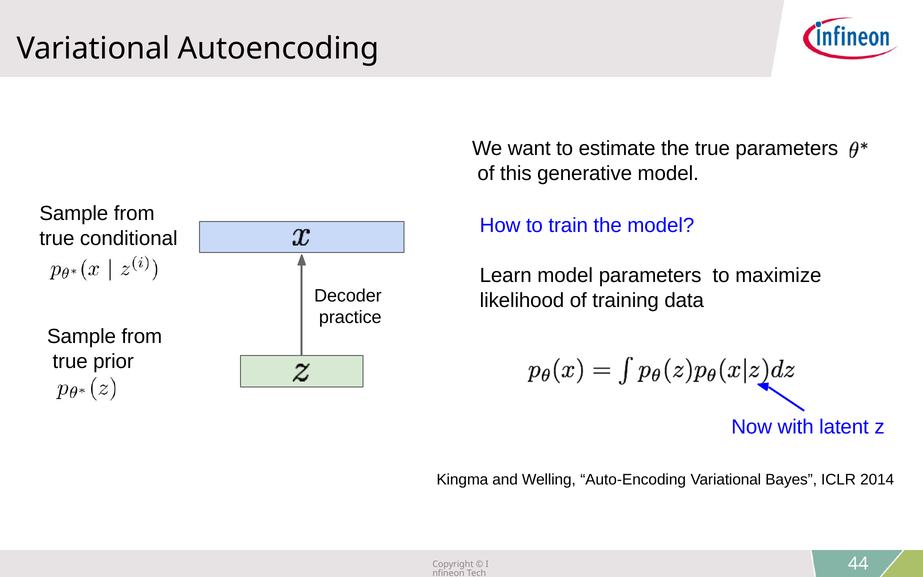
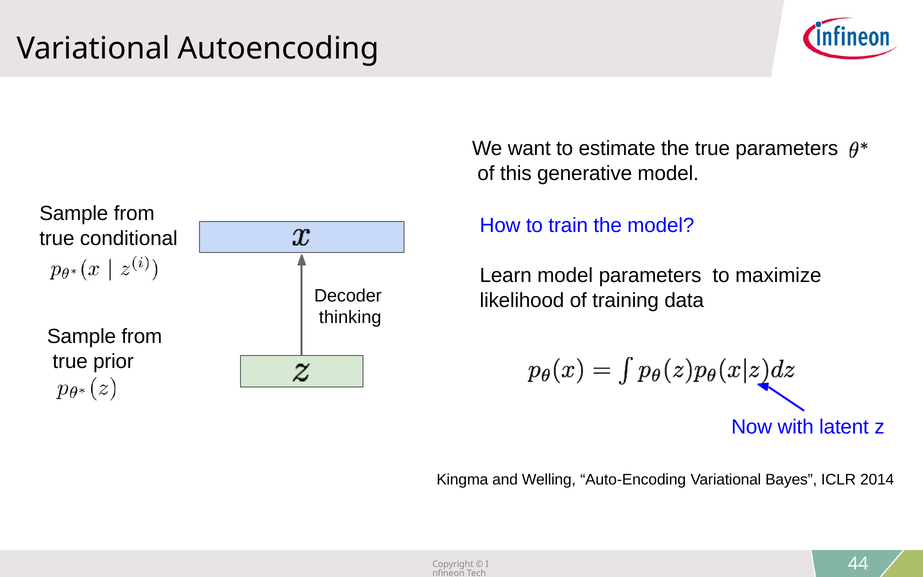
practice: practice -> thinking
